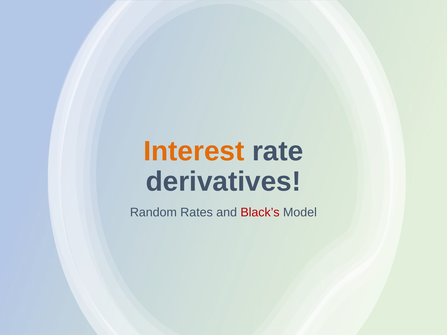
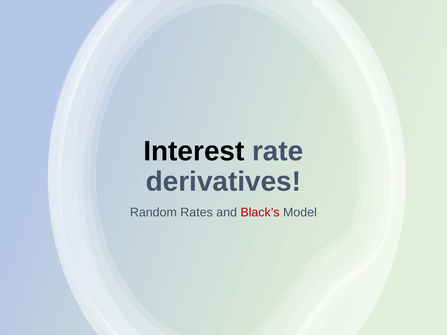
Interest colour: orange -> black
